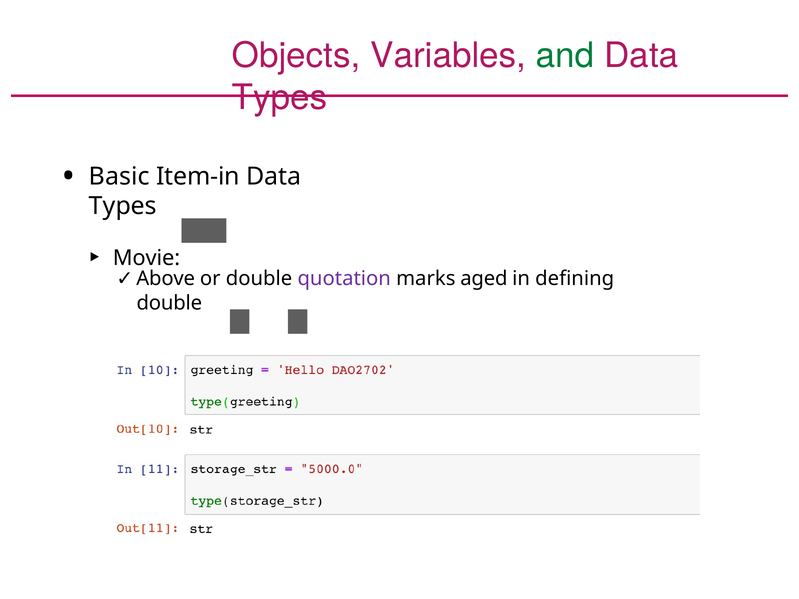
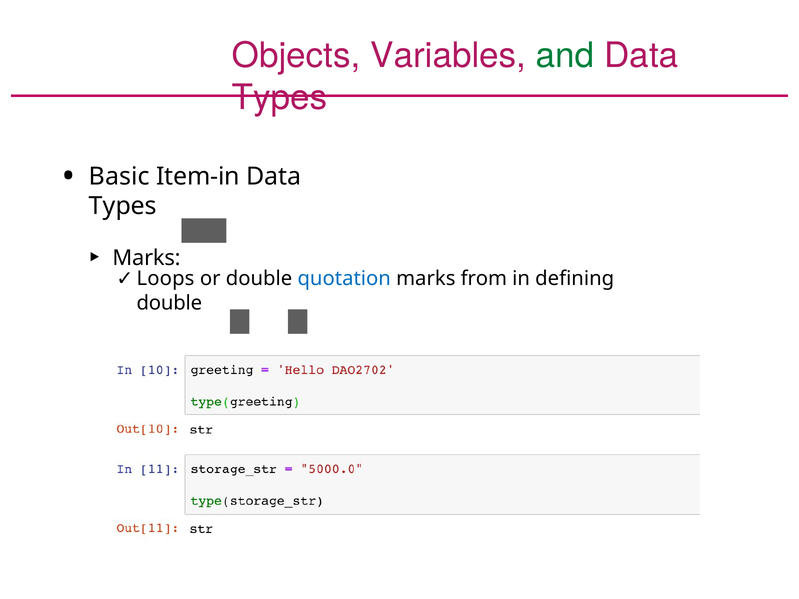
Movie at (146, 258): Movie -> Marks
Above: Above -> Loops
quotation colour: purple -> blue
aged: aged -> from
